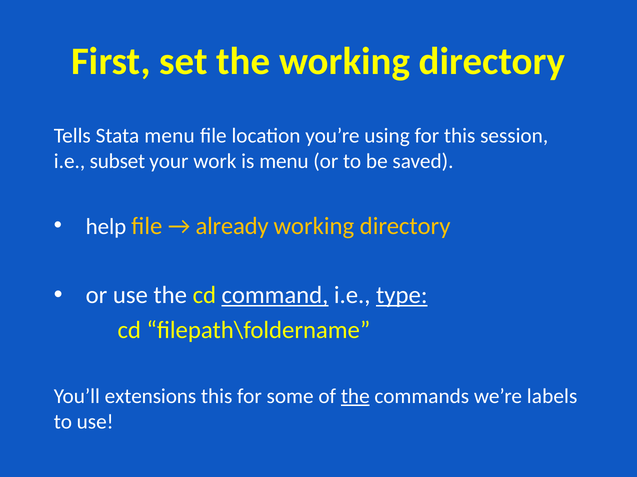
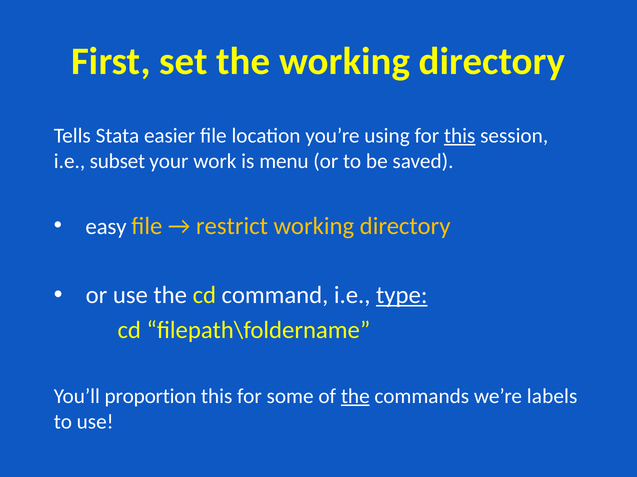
Stata menu: menu -> easier
this at (460, 136) underline: none -> present
help: help -> easy
already: already -> restrict
command underline: present -> none
extensions: extensions -> proportion
